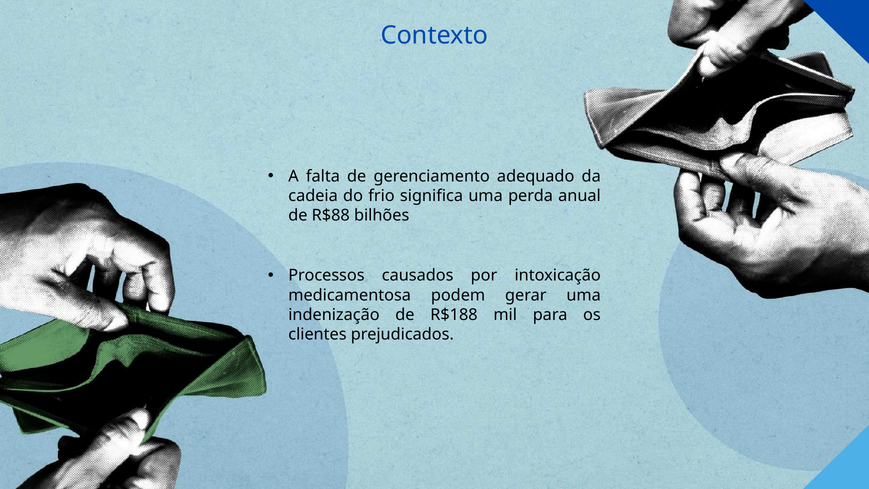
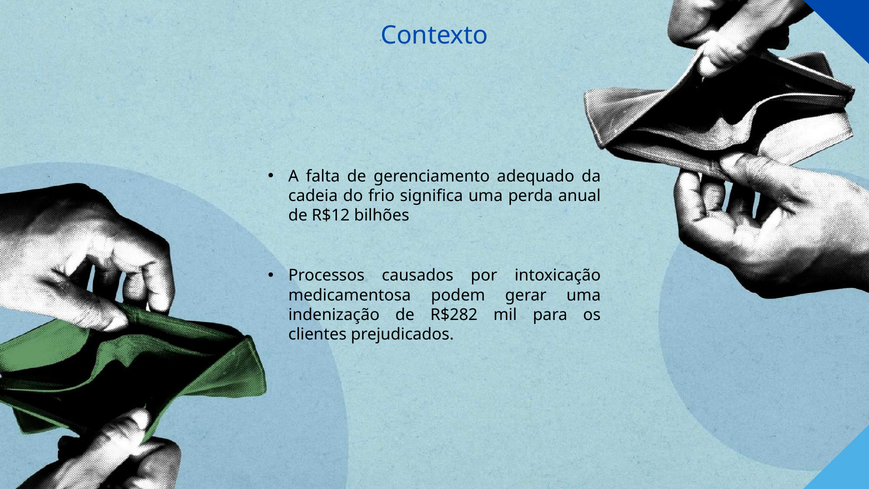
R$88: R$88 -> R$12
R$188: R$188 -> R$282
